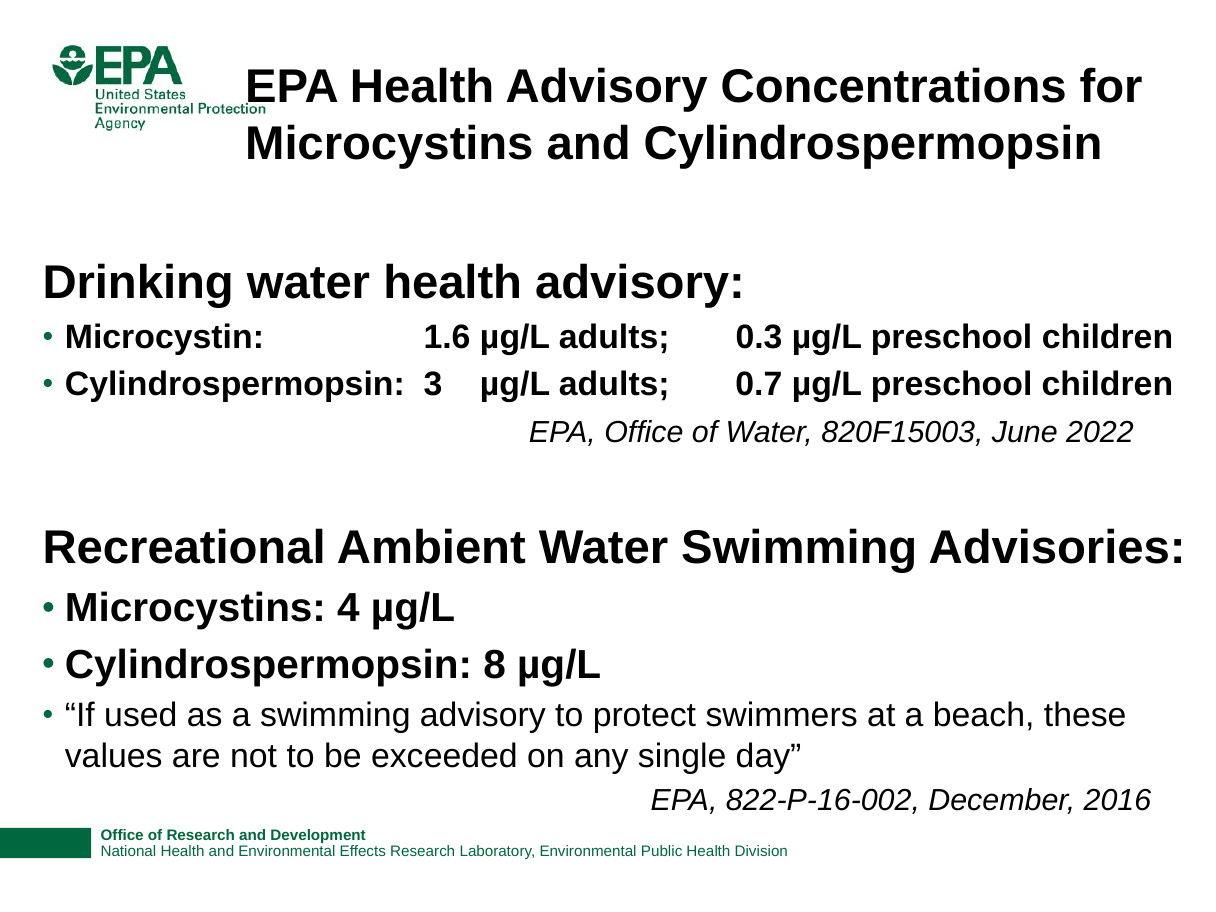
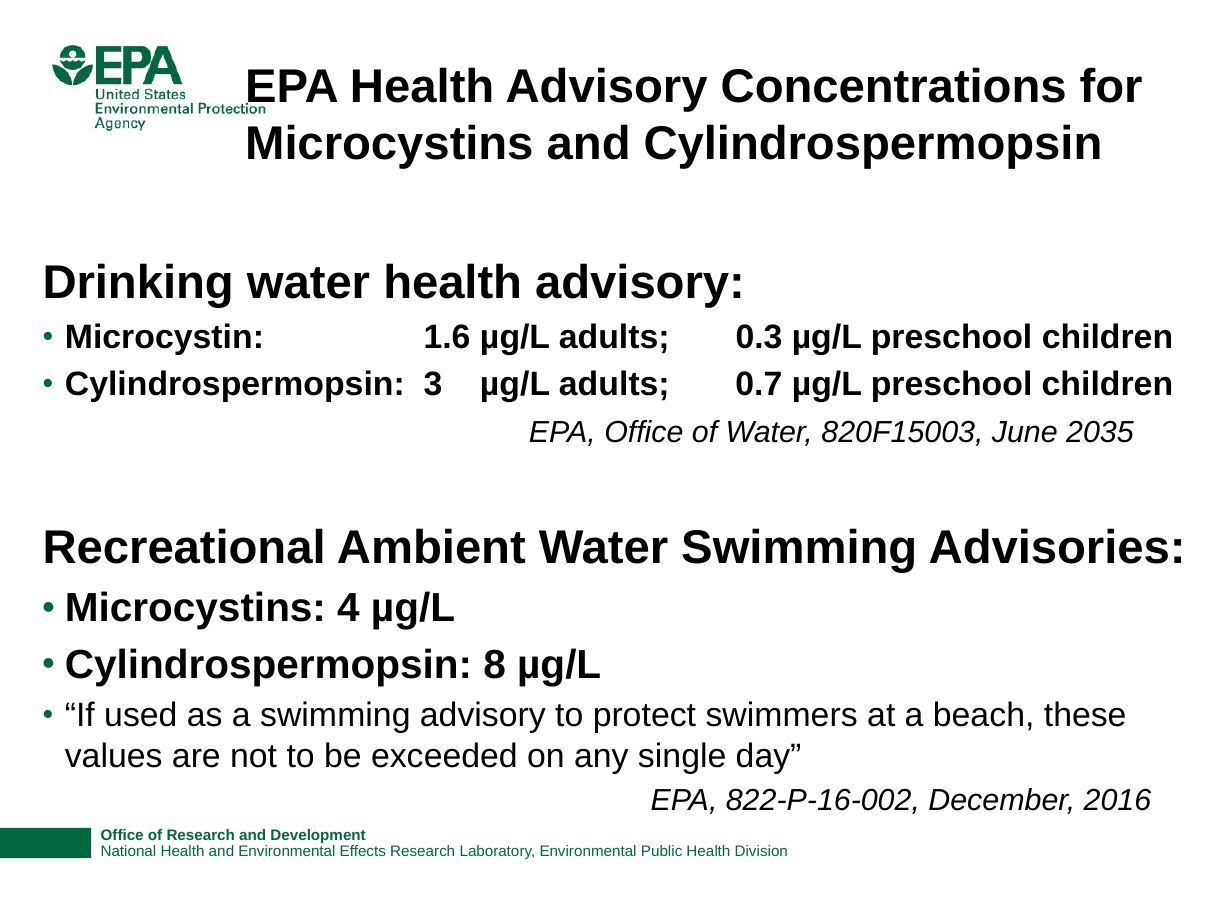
2022: 2022 -> 2035
